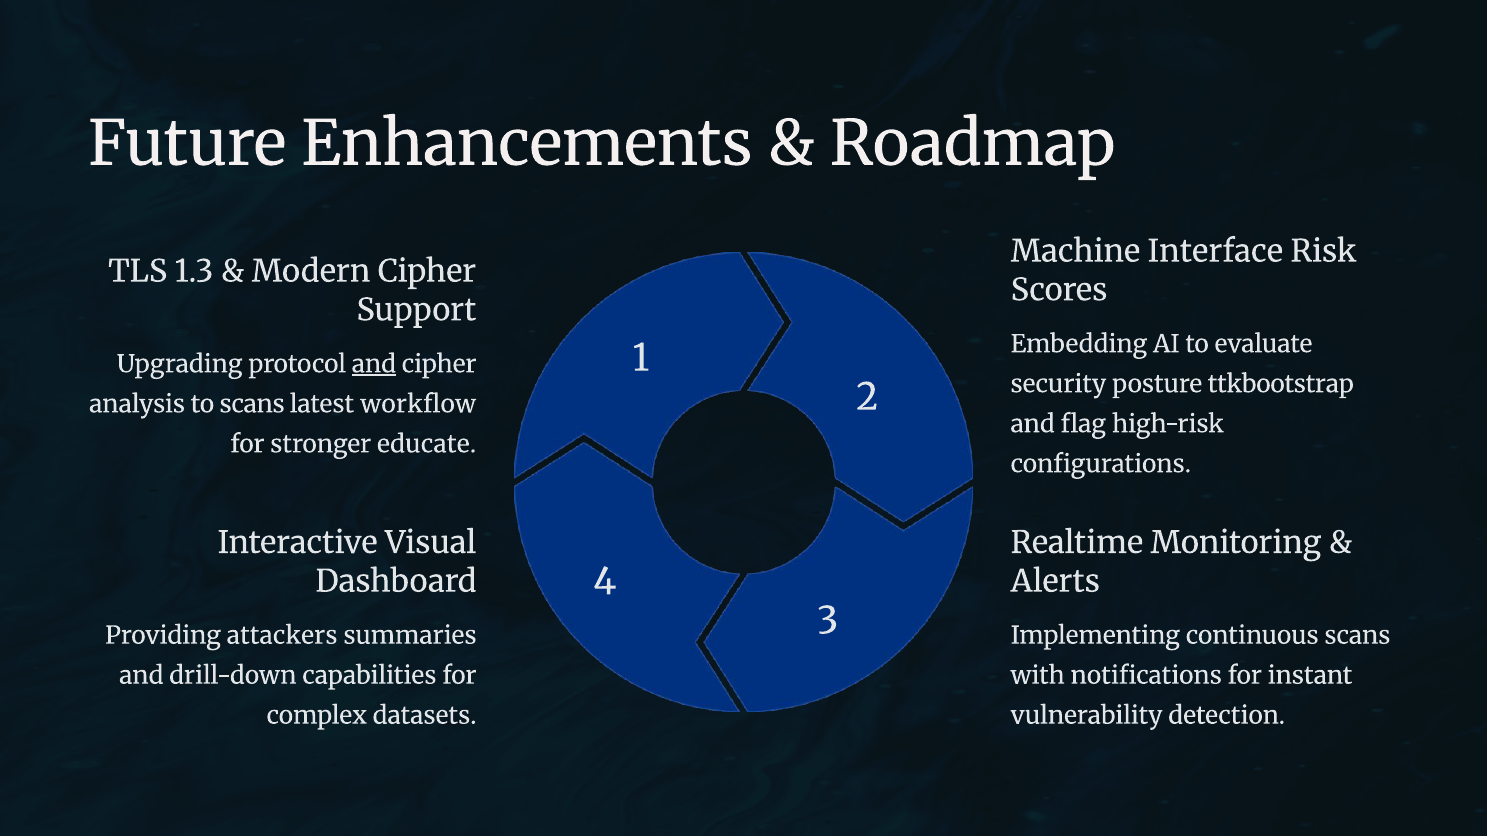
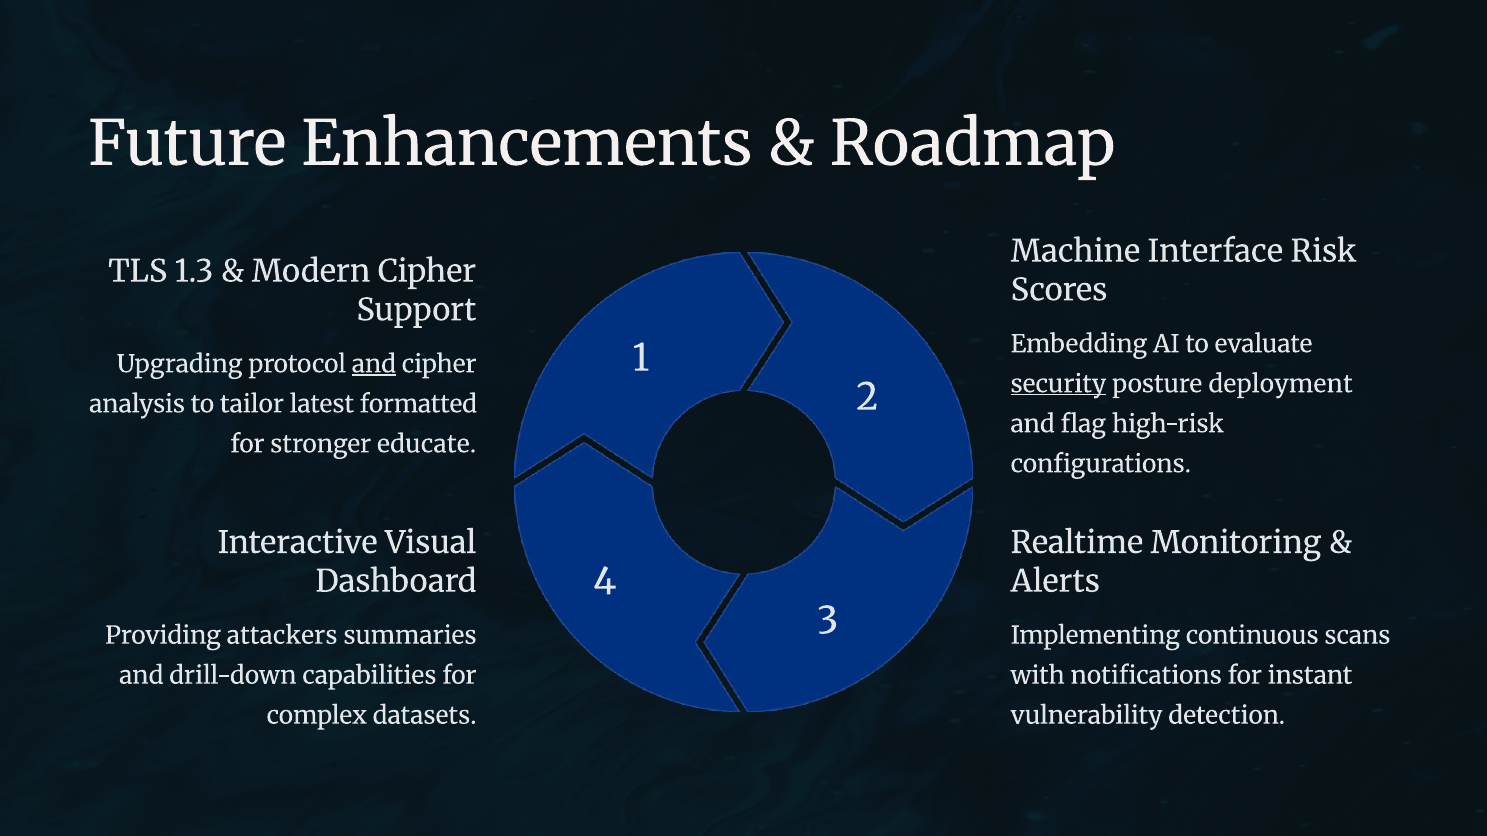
security underline: none -> present
ttkbootstrap: ttkbootstrap -> deployment
to scans: scans -> tailor
workflow: workflow -> formatted
